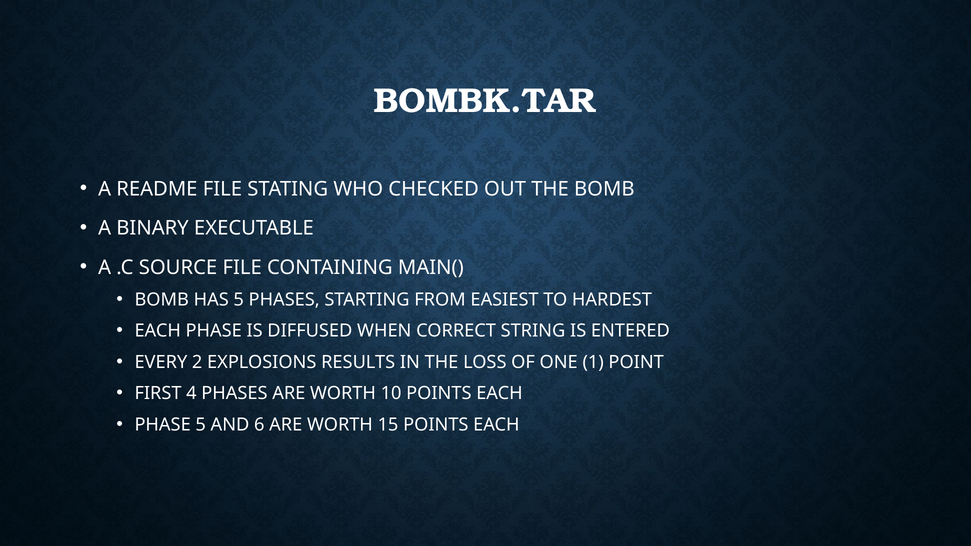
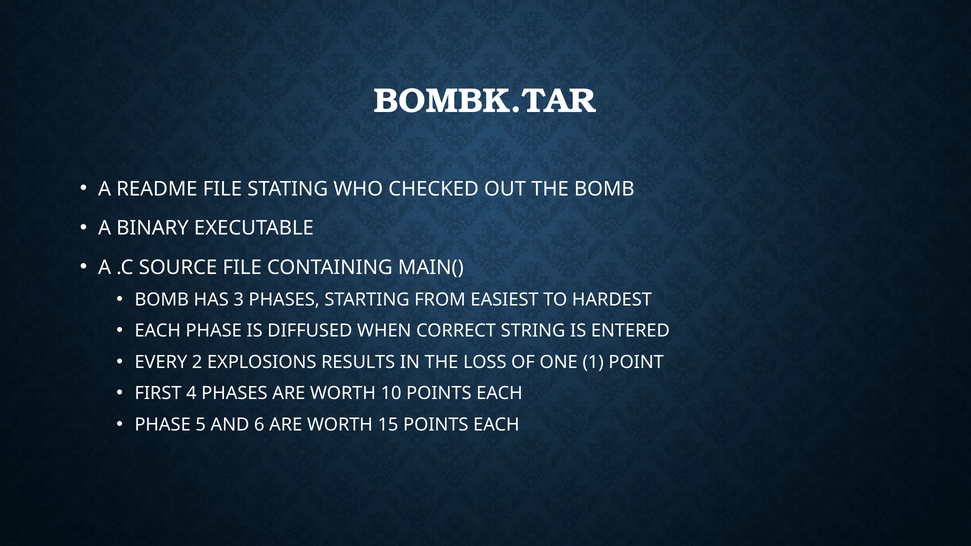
HAS 5: 5 -> 3
